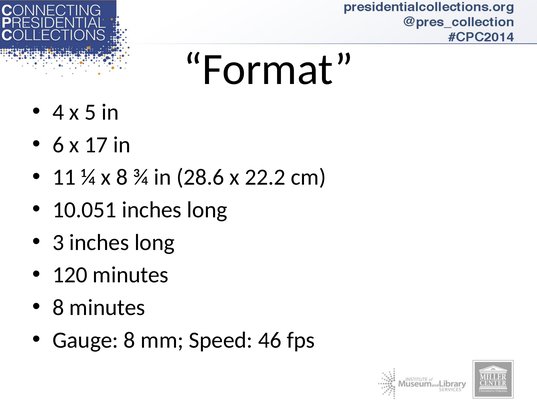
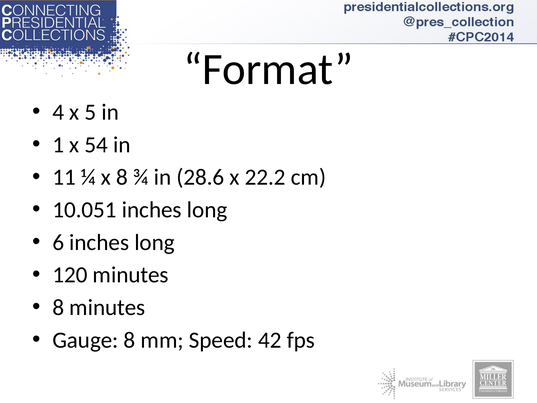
6: 6 -> 1
17: 17 -> 54
3: 3 -> 6
46: 46 -> 42
